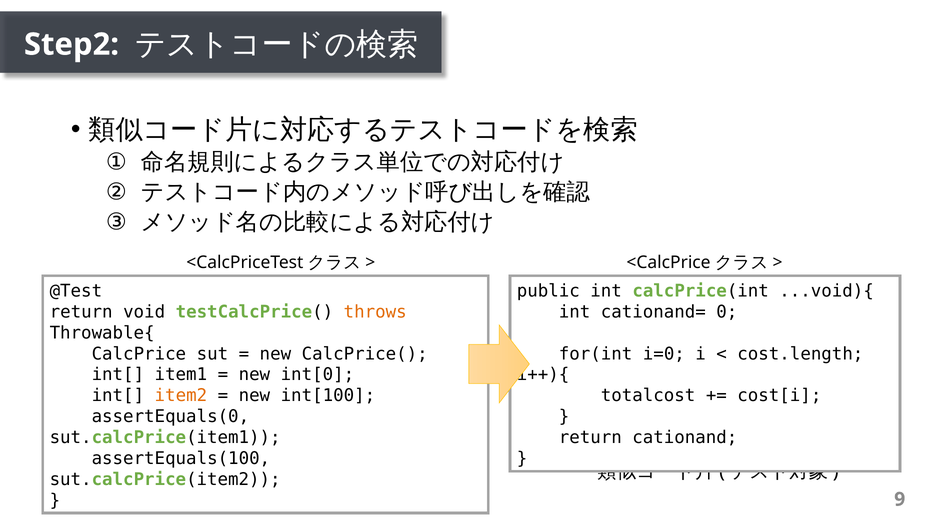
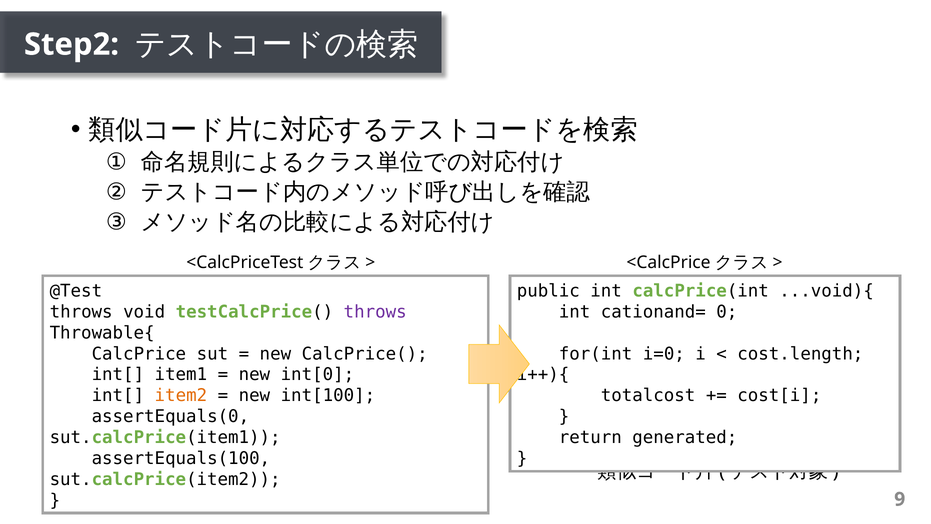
return at (81, 312): return -> throws
throws at (375, 312) colour: orange -> purple
cationand: cationand -> generated
